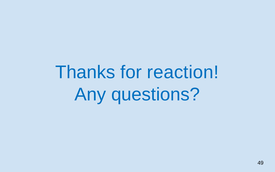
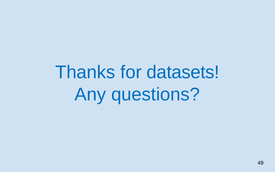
reaction: reaction -> datasets
